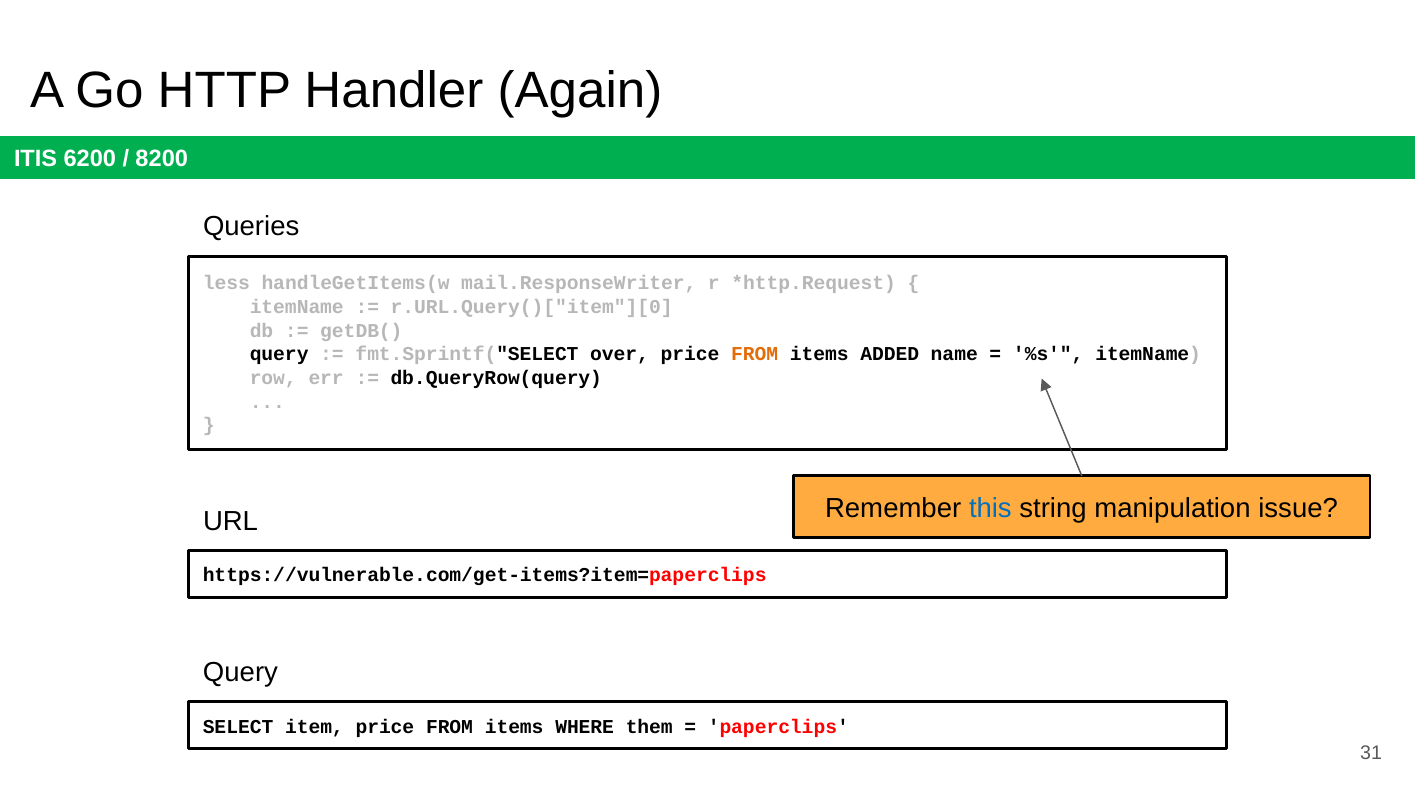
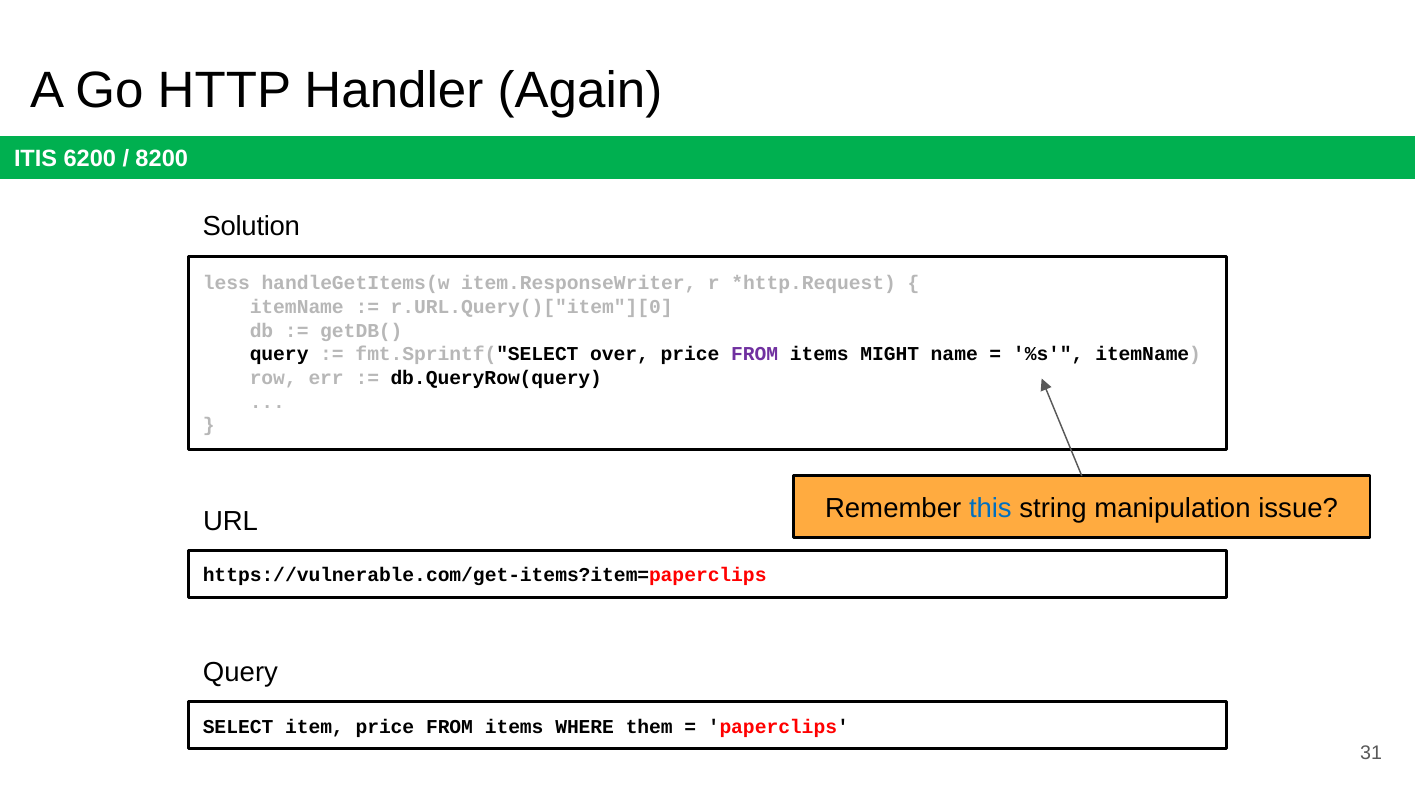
Queries: Queries -> Solution
mail.ResponseWriter: mail.ResponseWriter -> item.ResponseWriter
FROM at (755, 354) colour: orange -> purple
ADDED: ADDED -> MIGHT
